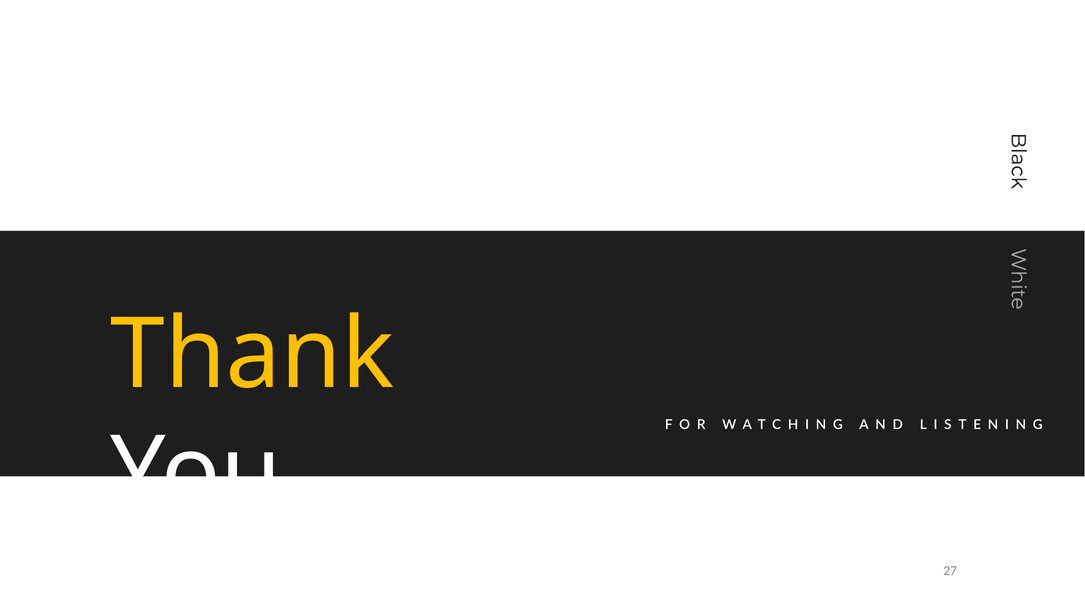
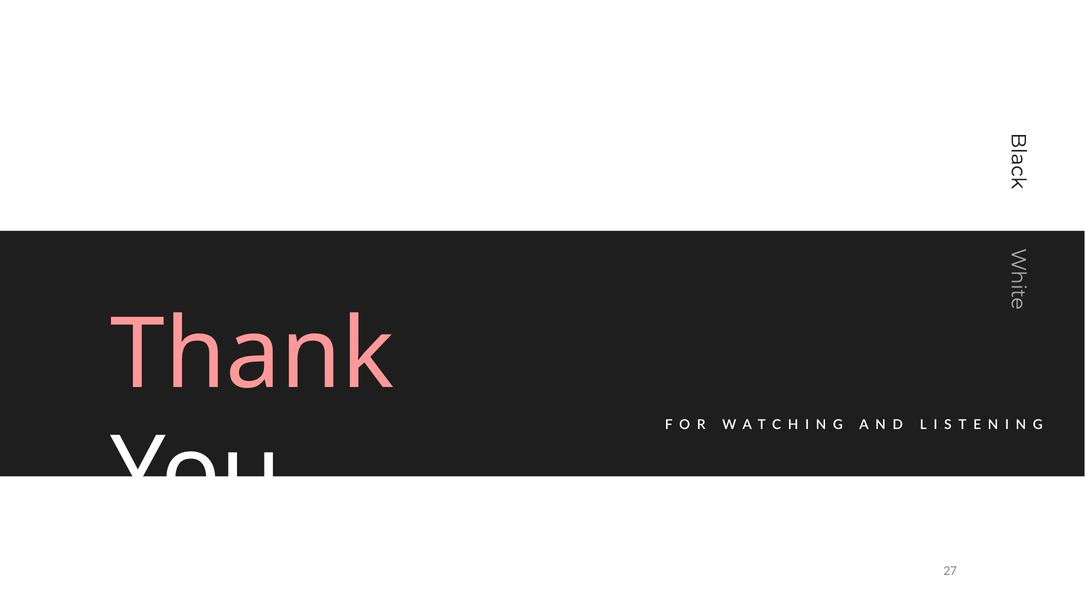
Thank colour: yellow -> pink
